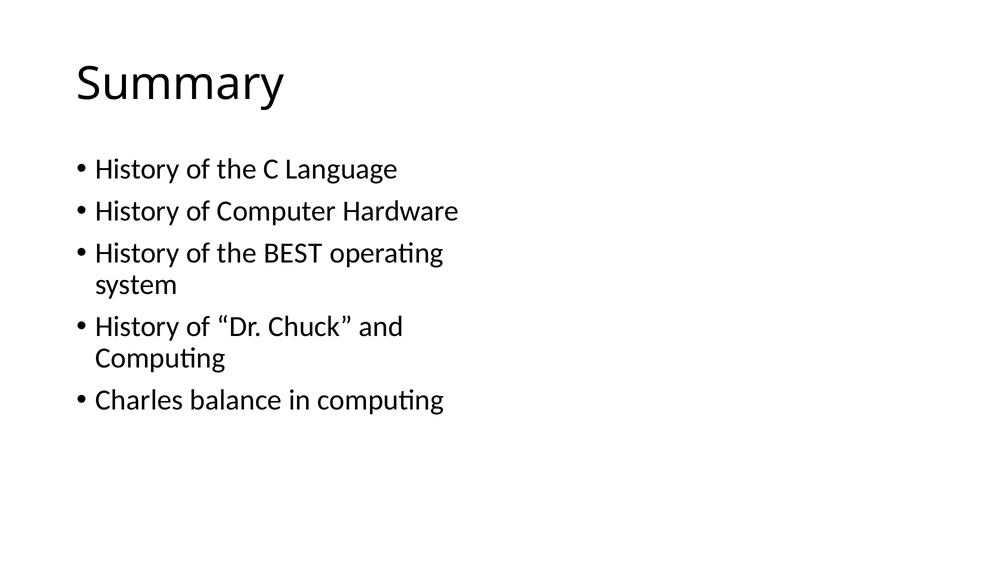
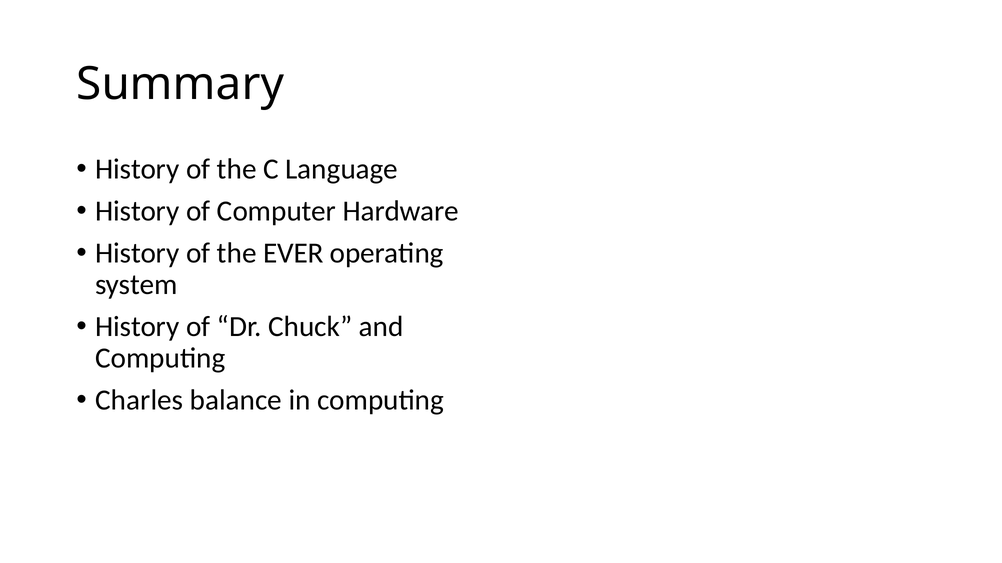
BEST: BEST -> EVER
